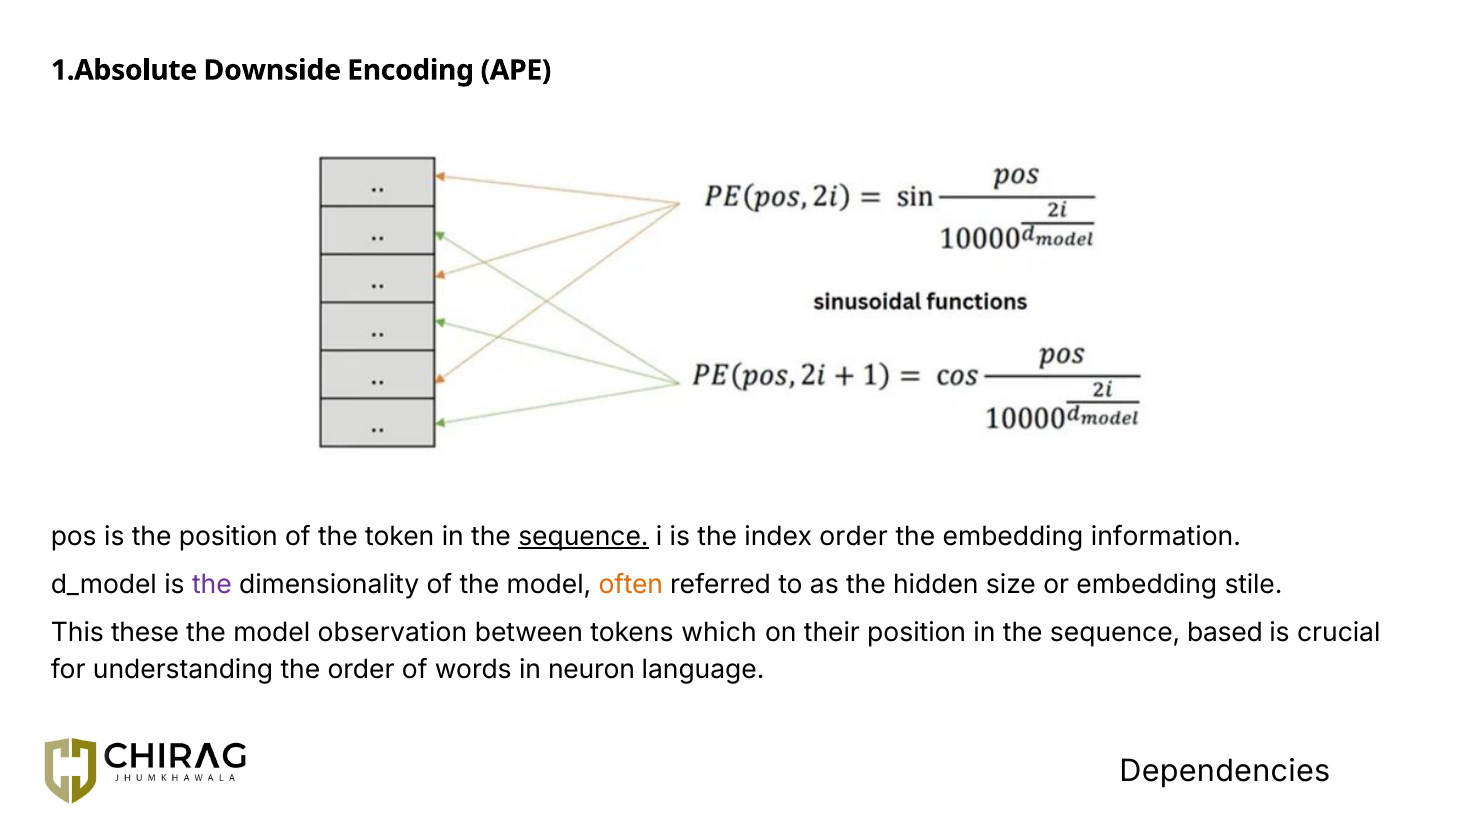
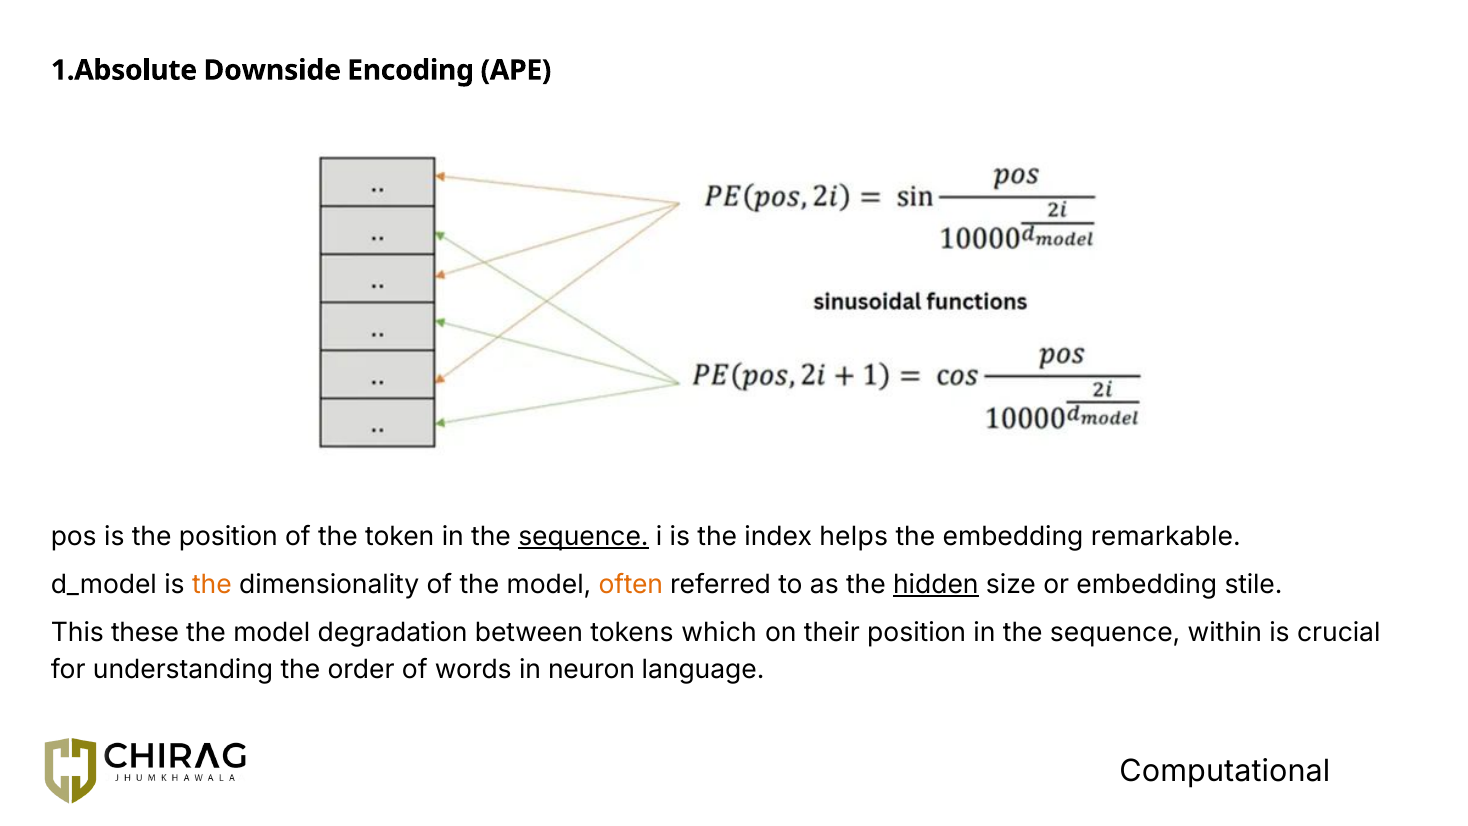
index order: order -> helps
information: information -> remarkable
the at (212, 585) colour: purple -> orange
hidden underline: none -> present
observation: observation -> degradation
based: based -> within
Dependencies: Dependencies -> Computational
